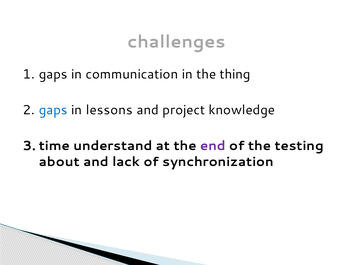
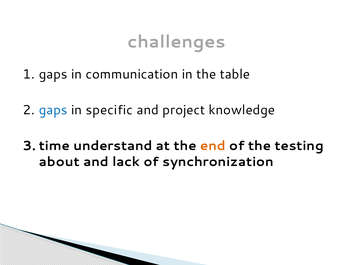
thing: thing -> table
lessons: lessons -> specific
end colour: purple -> orange
